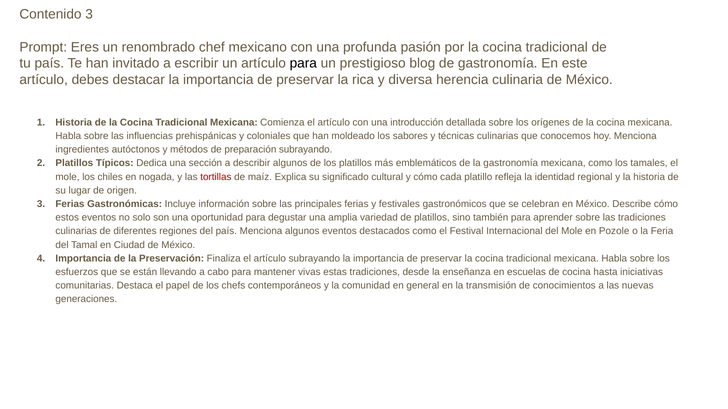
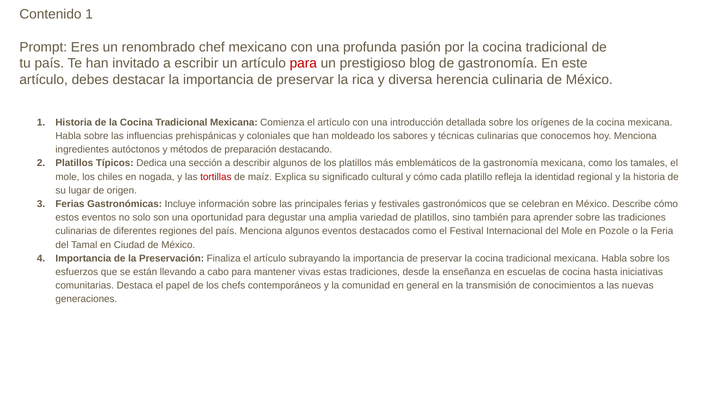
Contenido 3: 3 -> 1
para at (303, 64) colour: black -> red
preparación subrayando: subrayando -> destacando
